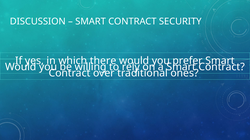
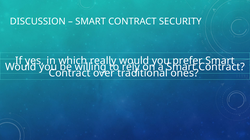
there: there -> really
